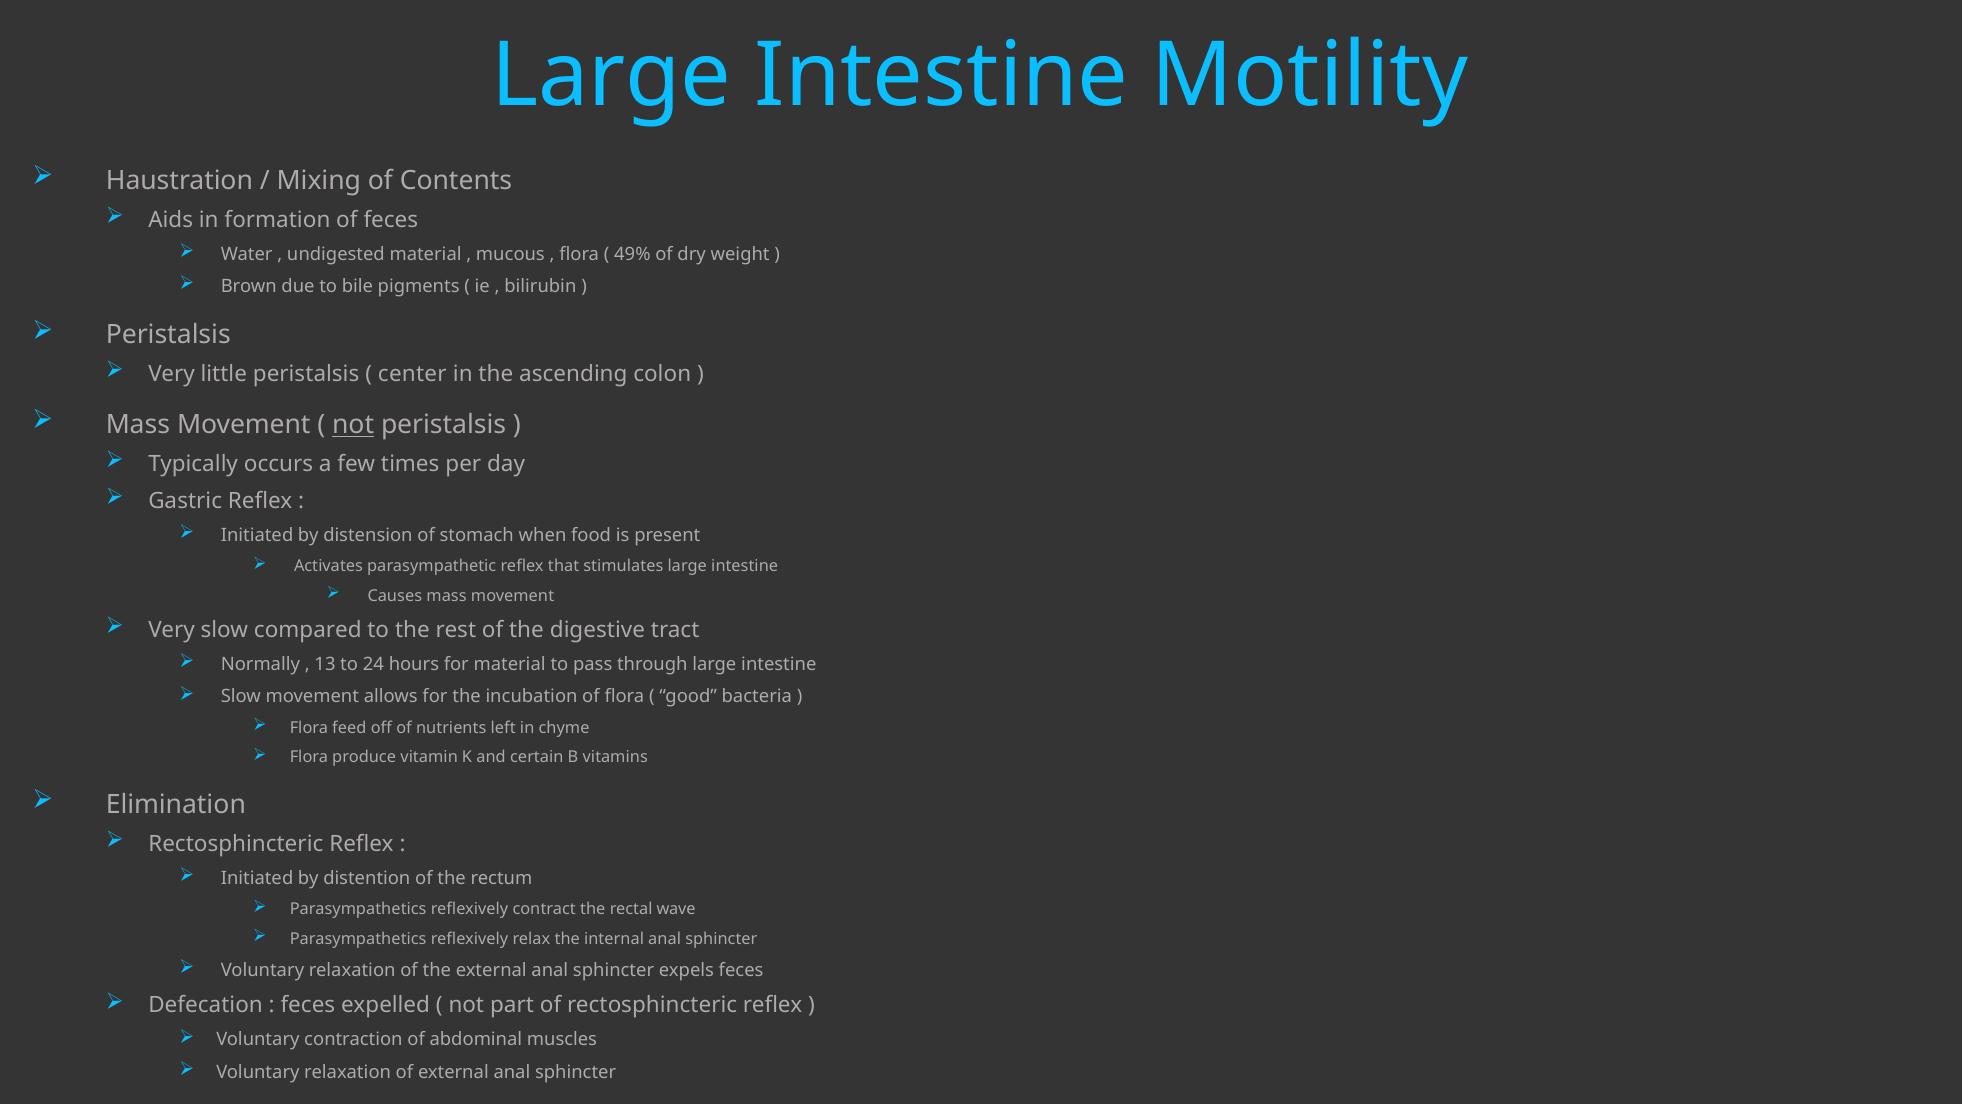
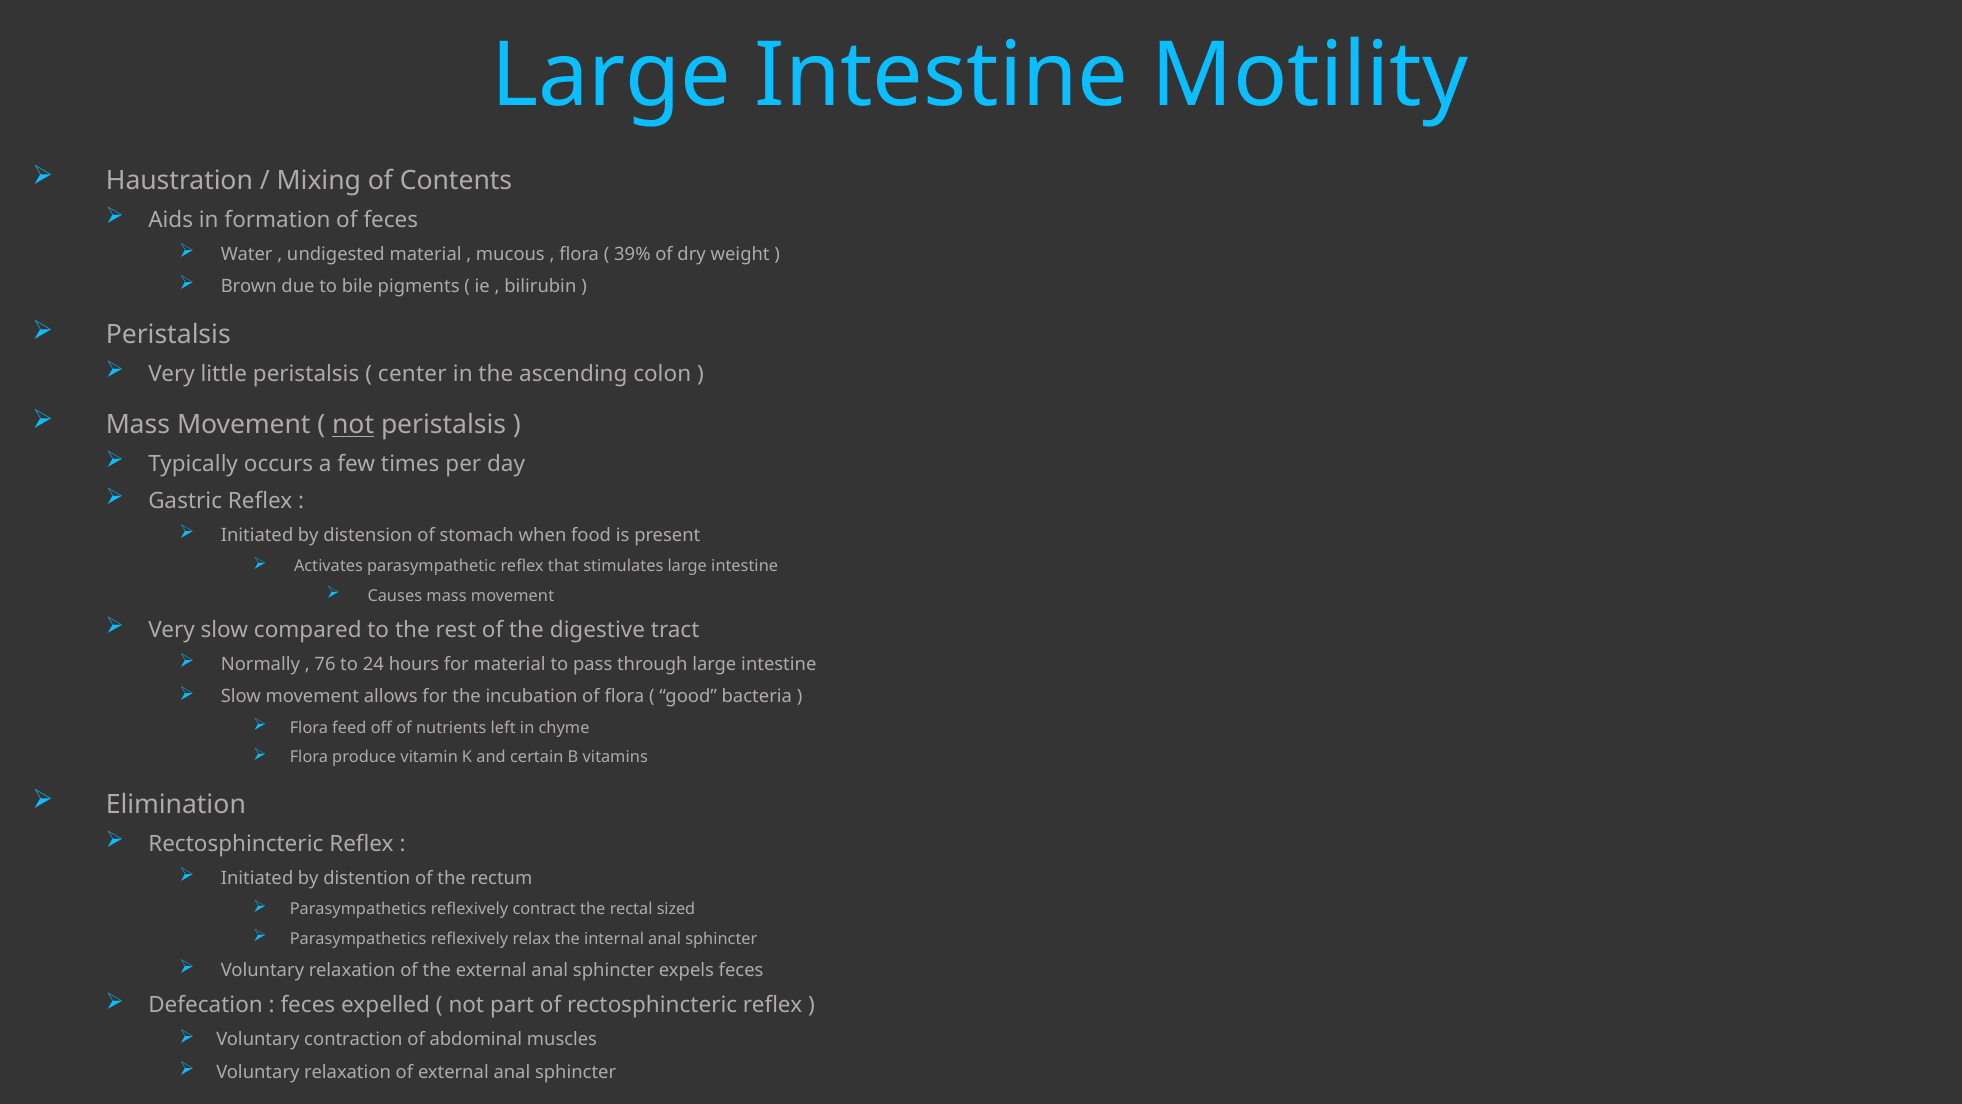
49%: 49% -> 39%
13: 13 -> 76
wave: wave -> sized
